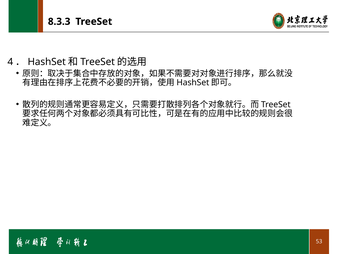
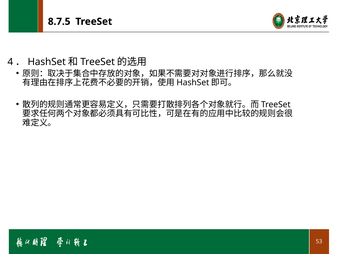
8.3.3: 8.3.3 -> 8.7.5
